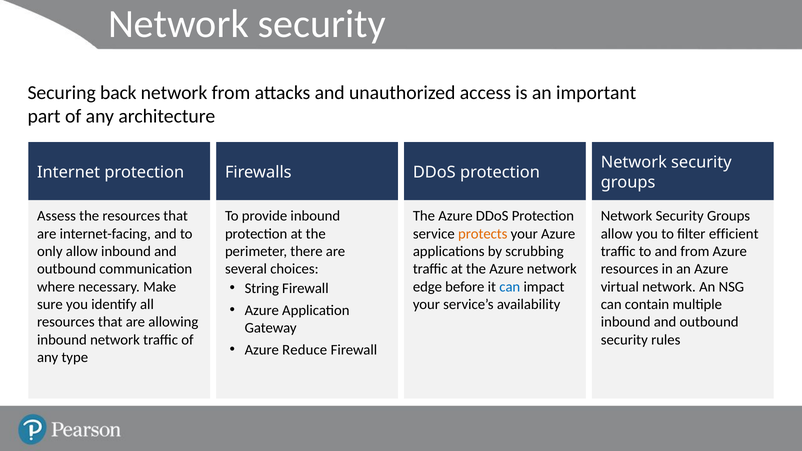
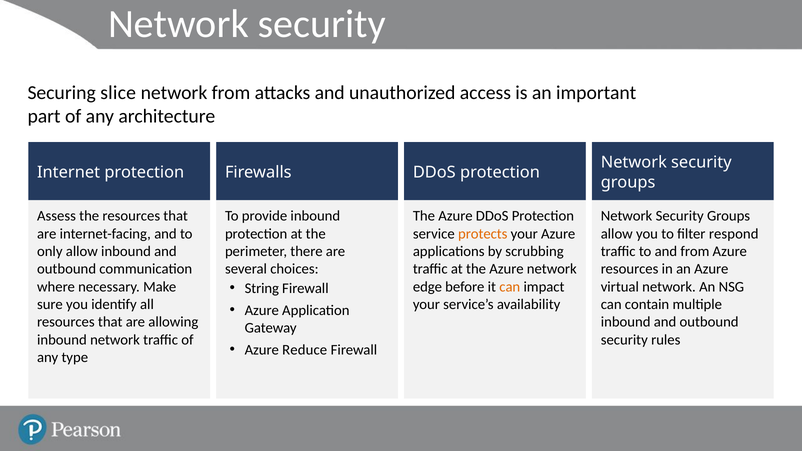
back: back -> slice
efficient: efficient -> respond
can at (510, 287) colour: blue -> orange
